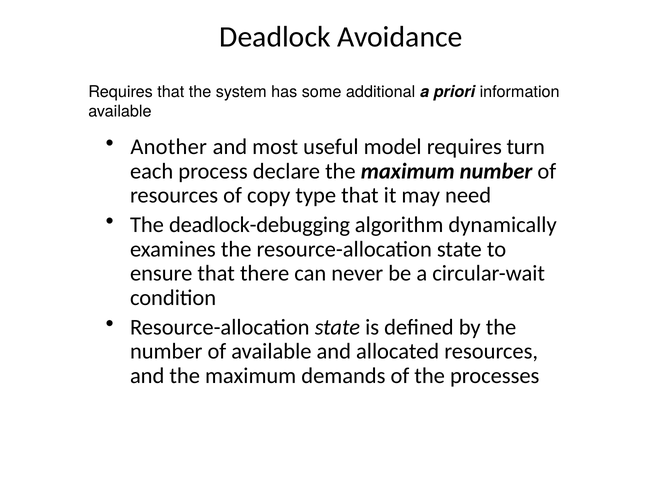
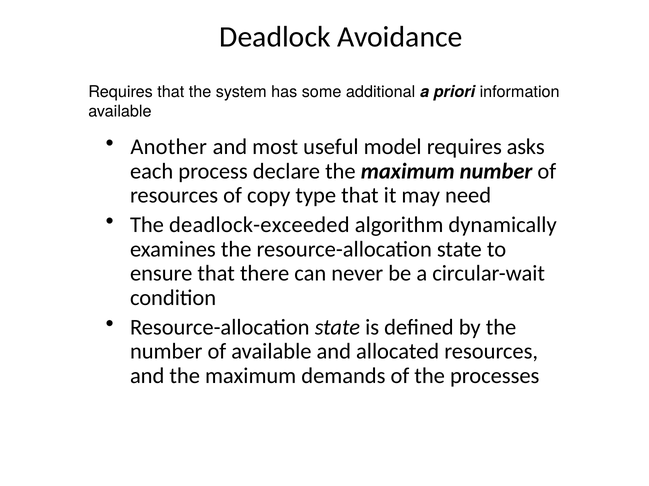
turn: turn -> asks
deadlock-debugging: deadlock-debugging -> deadlock-exceeded
